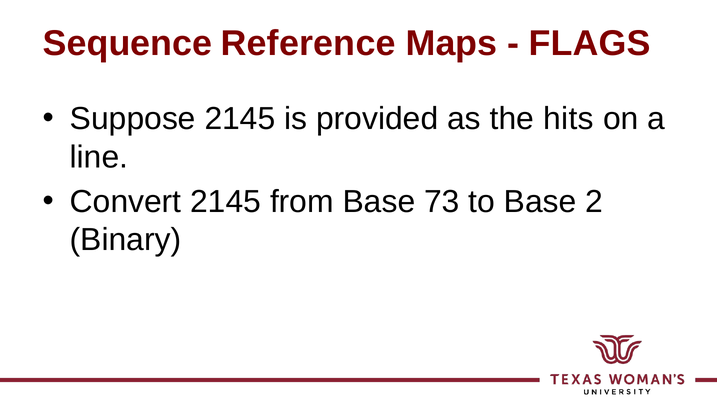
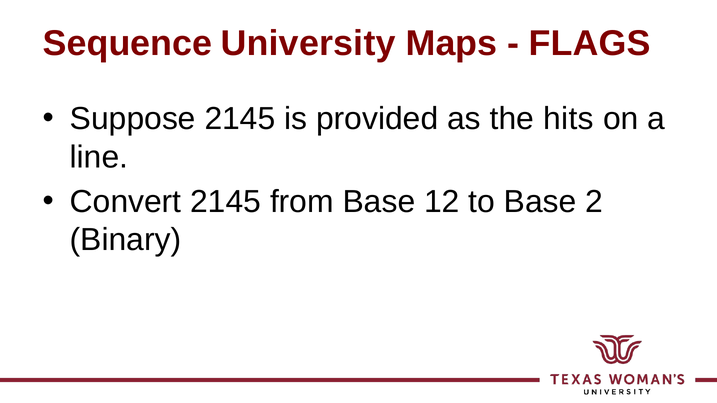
Reference: Reference -> University
73: 73 -> 12
